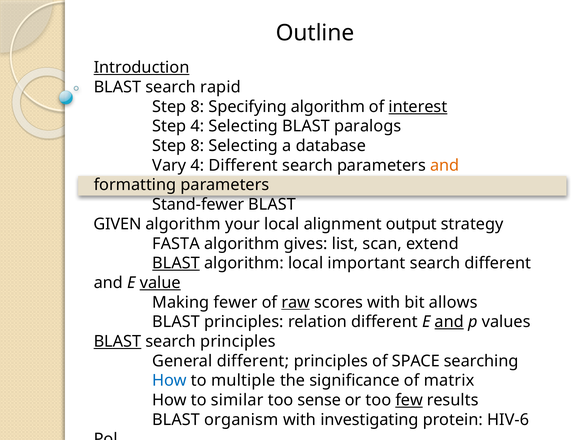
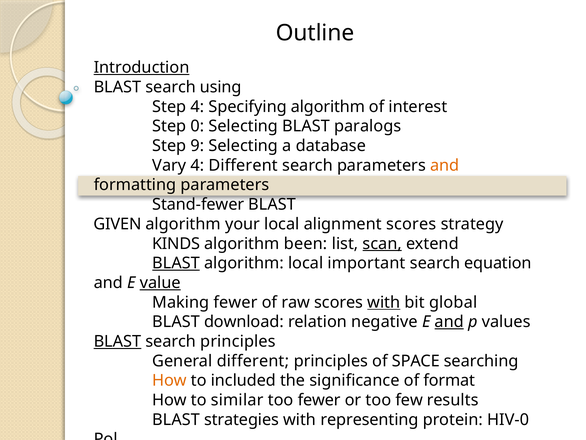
search rapid: rapid -> using
8 at (197, 107): 8 -> 4
interest underline: present -> none
Step 4: 4 -> 0
8 at (197, 146): 8 -> 9
alignment output: output -> scores
FASTA: FASTA -> KINDS
gives: gives -> been
scan underline: none -> present
search different: different -> equation
raw underline: present -> none
with at (384, 302) underline: none -> present
allows: allows -> global
BLAST principles: principles -> download
relation different: different -> negative
How at (170, 380) colour: blue -> orange
multiple: multiple -> included
matrix: matrix -> format
too sense: sense -> fewer
few underline: present -> none
organism: organism -> strategies
investigating: investigating -> representing
HIV-6: HIV-6 -> HIV-0
